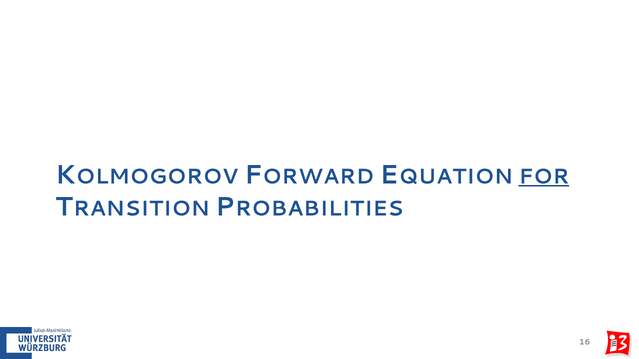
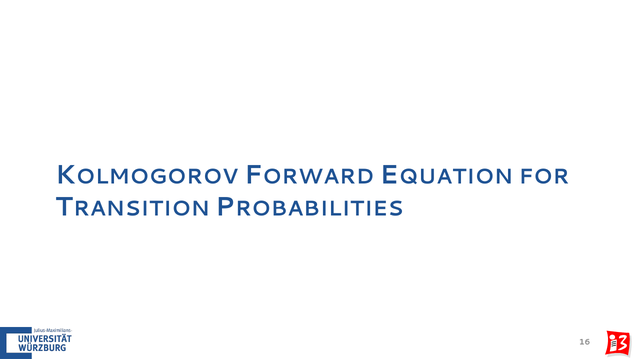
FOR underline: present -> none
